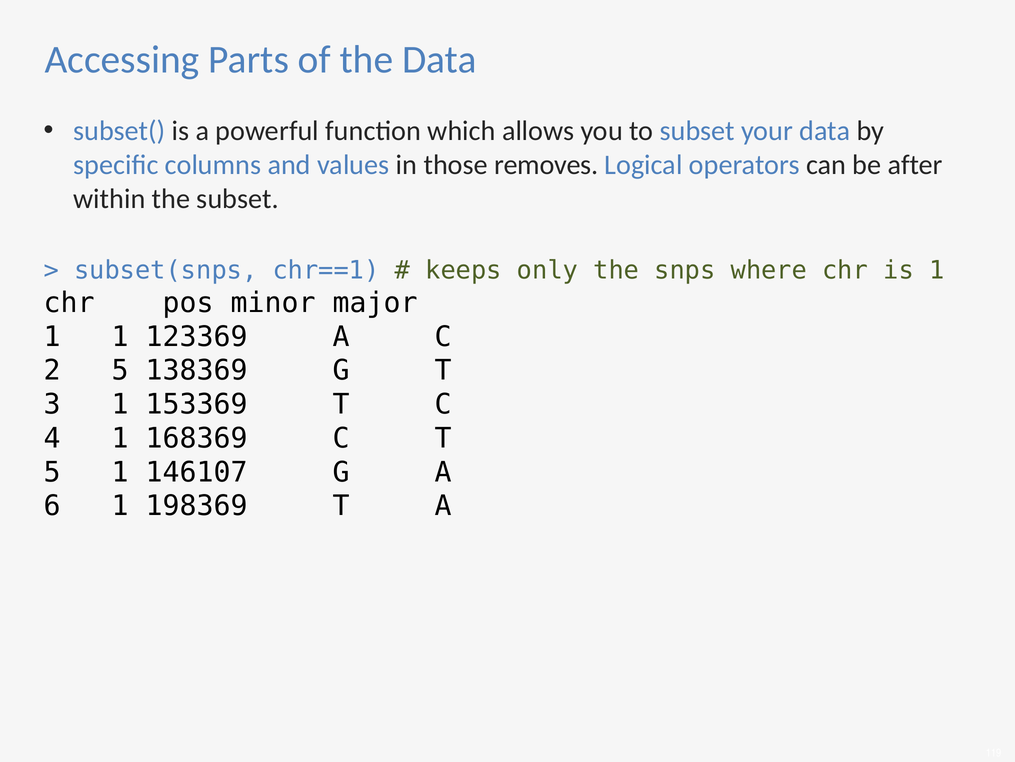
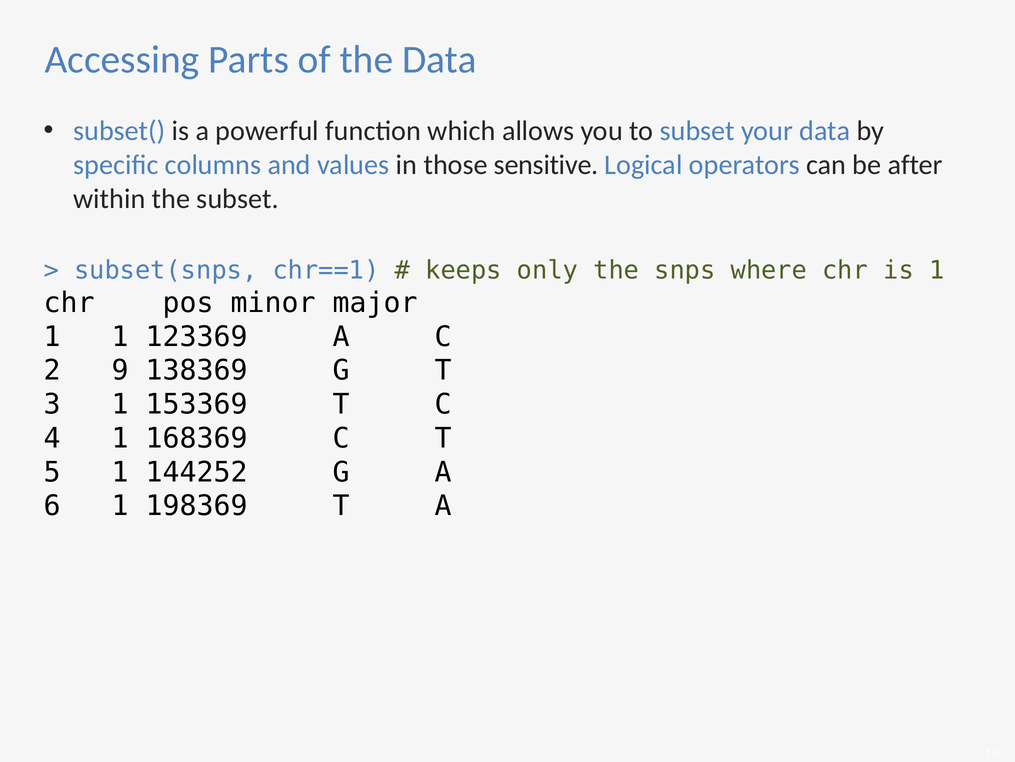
removes: removes -> sensitive
2 5: 5 -> 9
146107: 146107 -> 144252
